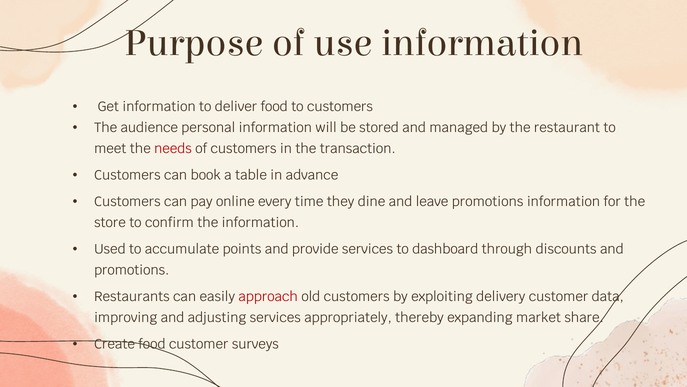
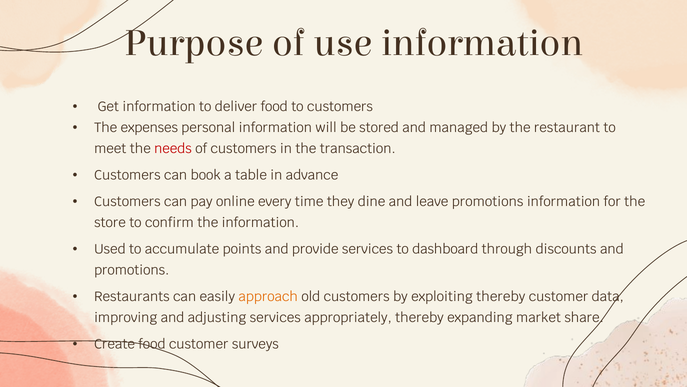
audience: audience -> expenses
approach colour: red -> orange
exploiting delivery: delivery -> thereby
